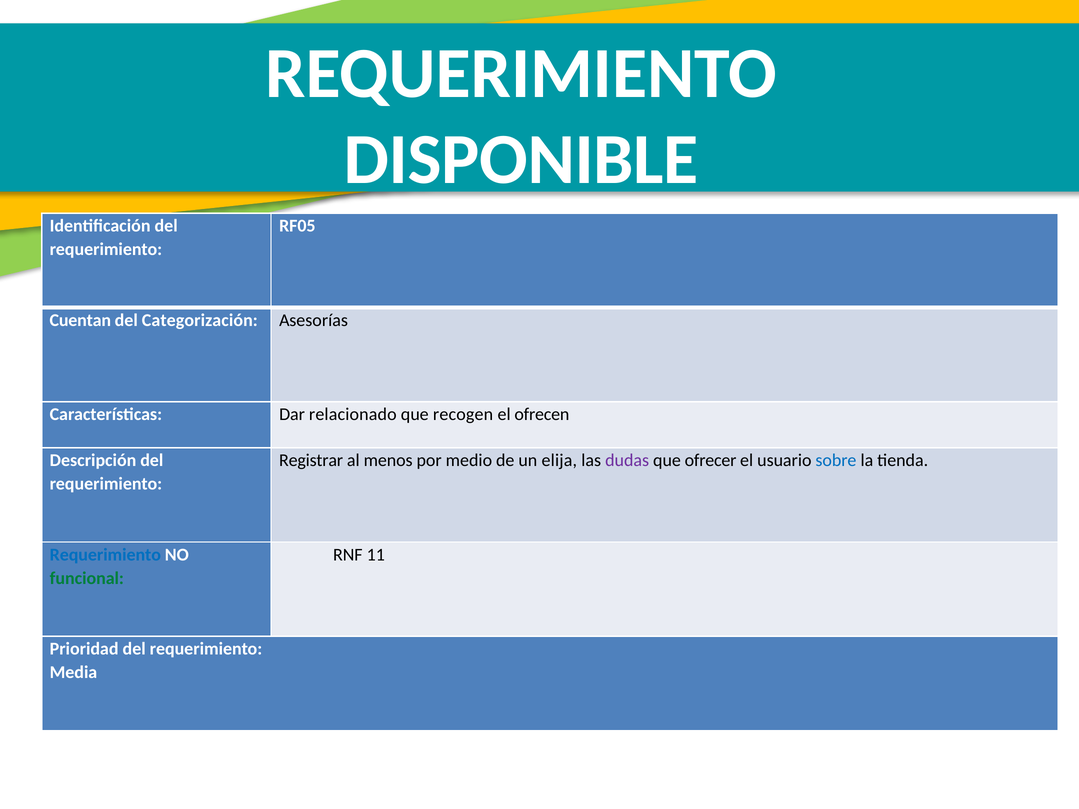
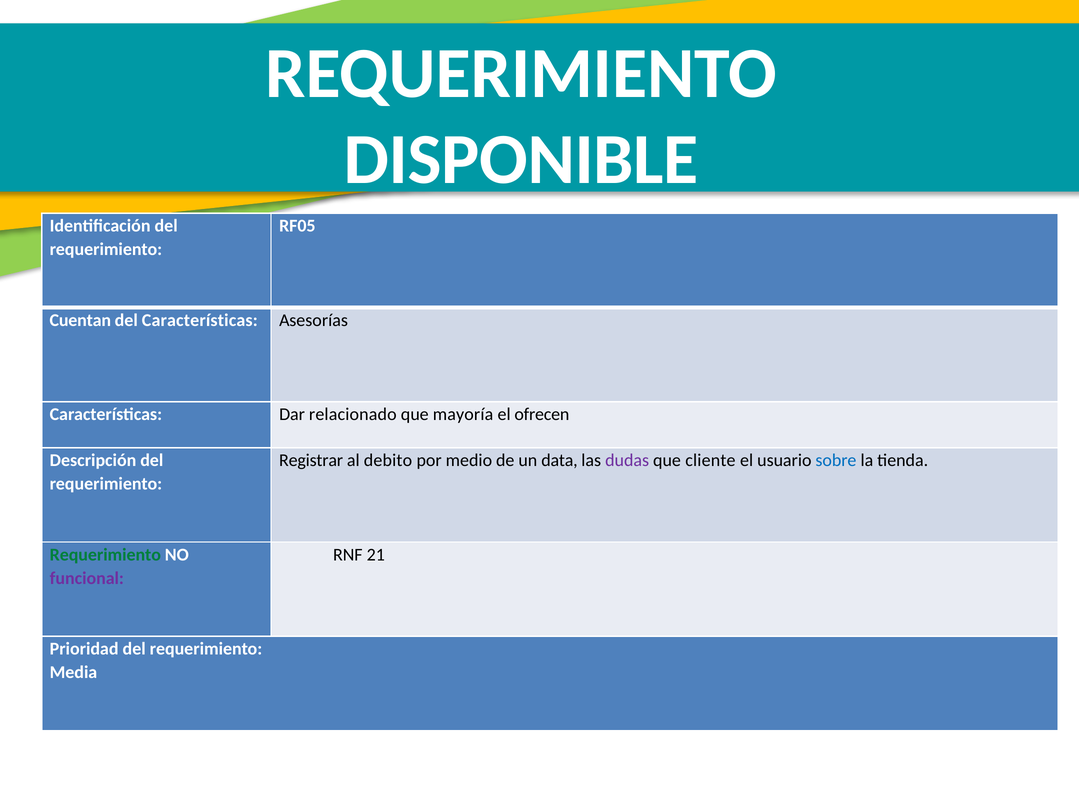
del Categorización: Categorización -> Características
recogen: recogen -> mayoría
menos: menos -> debito
elija: elija -> data
ofrecer: ofrecer -> cliente
Requerimiento at (105, 555) colour: blue -> green
11: 11 -> 21
funcional colour: green -> purple
